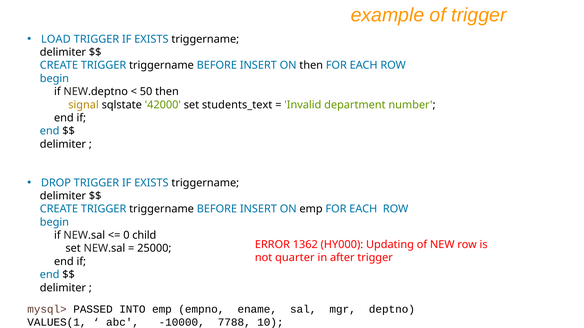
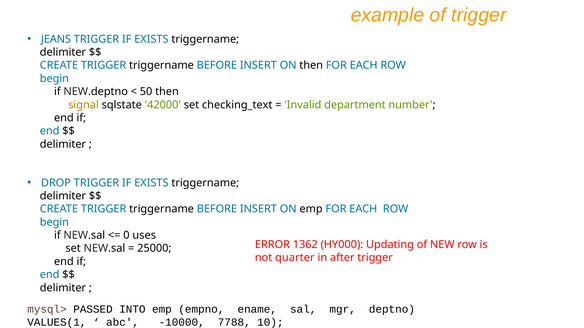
LOAD: LOAD -> JEANS
students_text: students_text -> checking_text
child: child -> uses
